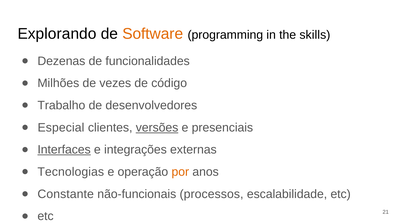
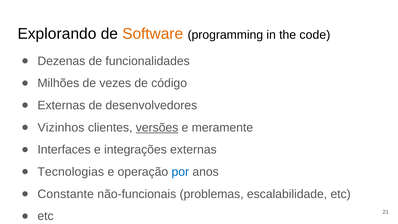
skills: skills -> code
Trabalho at (61, 105): Trabalho -> Externas
Especial: Especial -> Vizinhos
presenciais: presenciais -> meramente
Interfaces underline: present -> none
por colour: orange -> blue
processos: processos -> problemas
